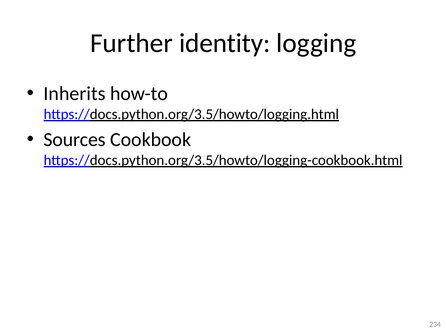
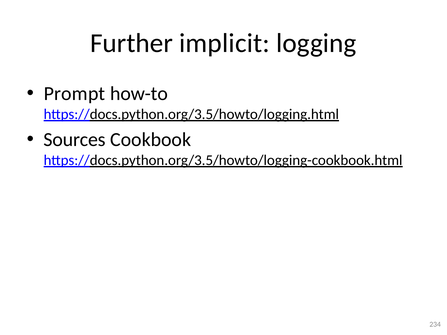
identity: identity -> implicit
Inherits: Inherits -> Prompt
